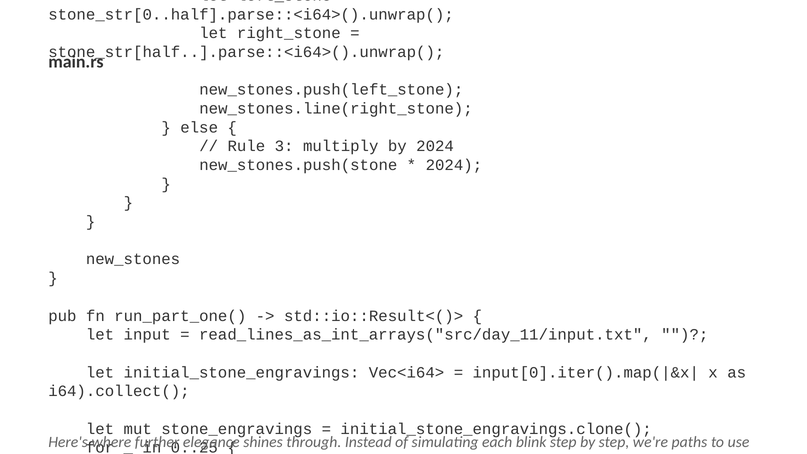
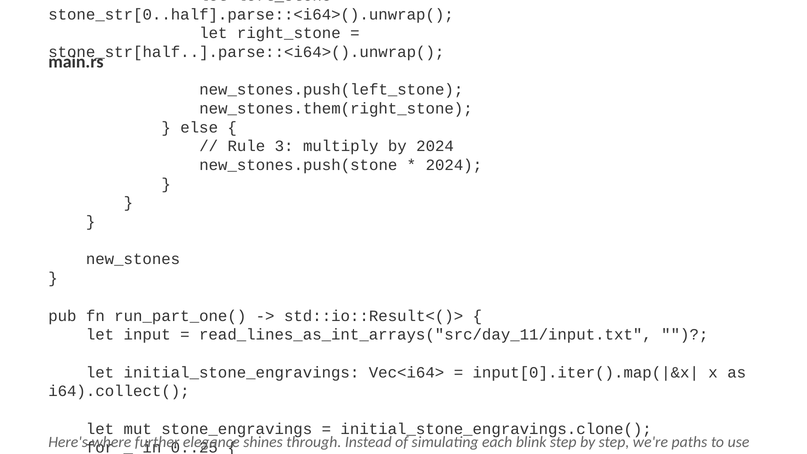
new_stones.line(right_stone: new_stones.line(right_stone -> new_stones.them(right_stone
